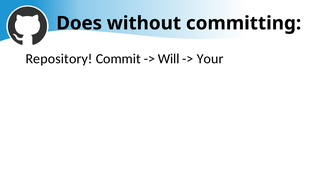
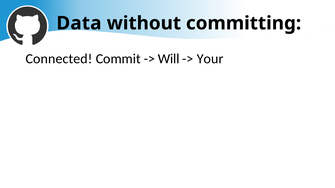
Does: Does -> Data
Repository: Repository -> Connected
